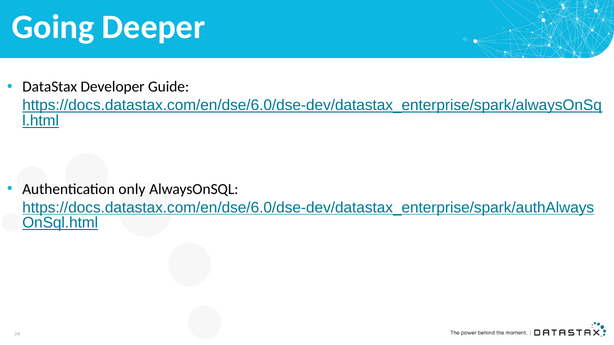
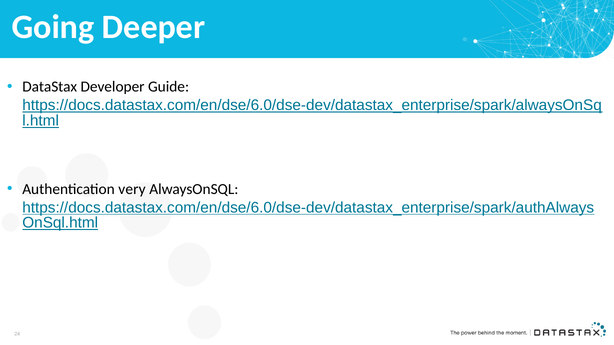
only: only -> very
